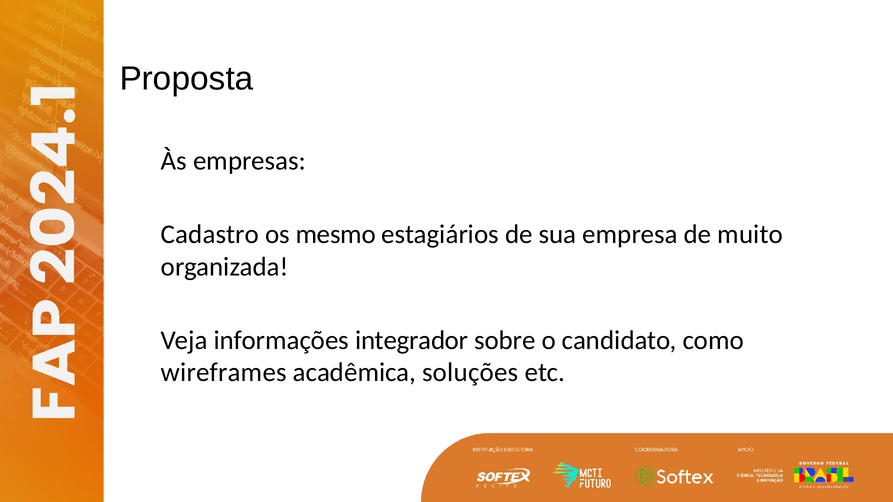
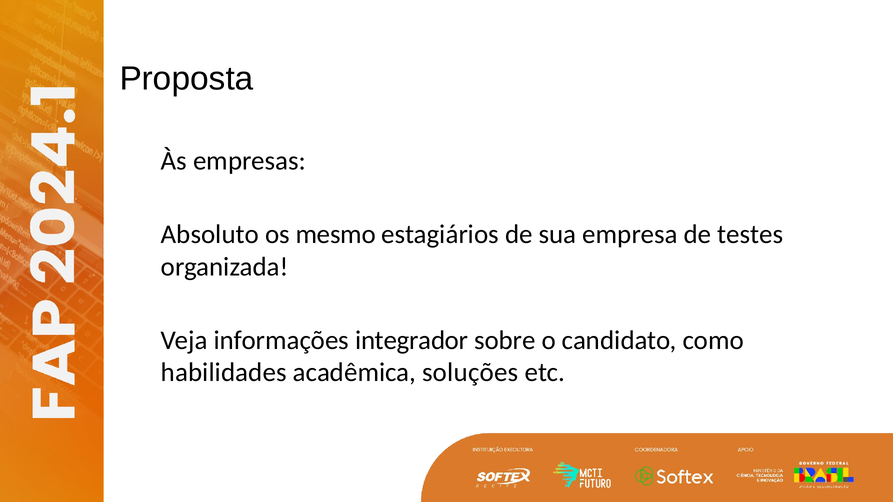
Cadastro: Cadastro -> Absoluto
muito: muito -> testes
wireframes: wireframes -> habilidades
